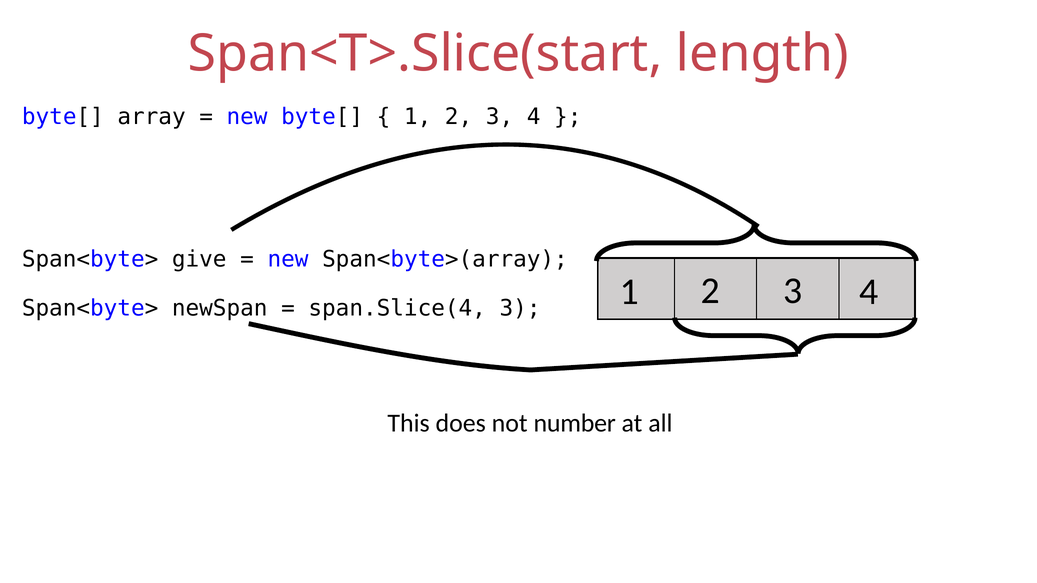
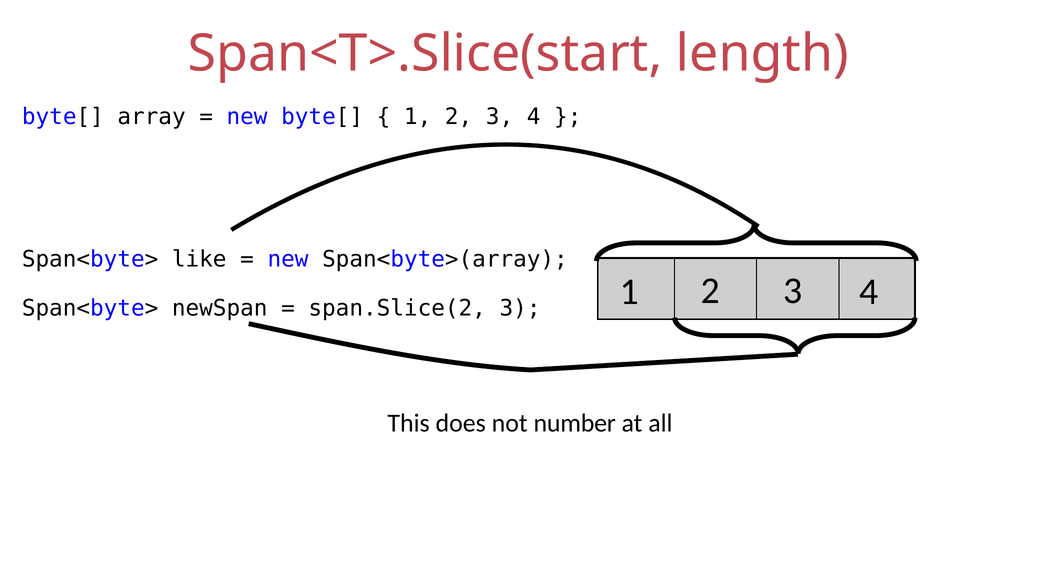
give: give -> like
span.Slice(4: span.Slice(4 -> span.Slice(2
